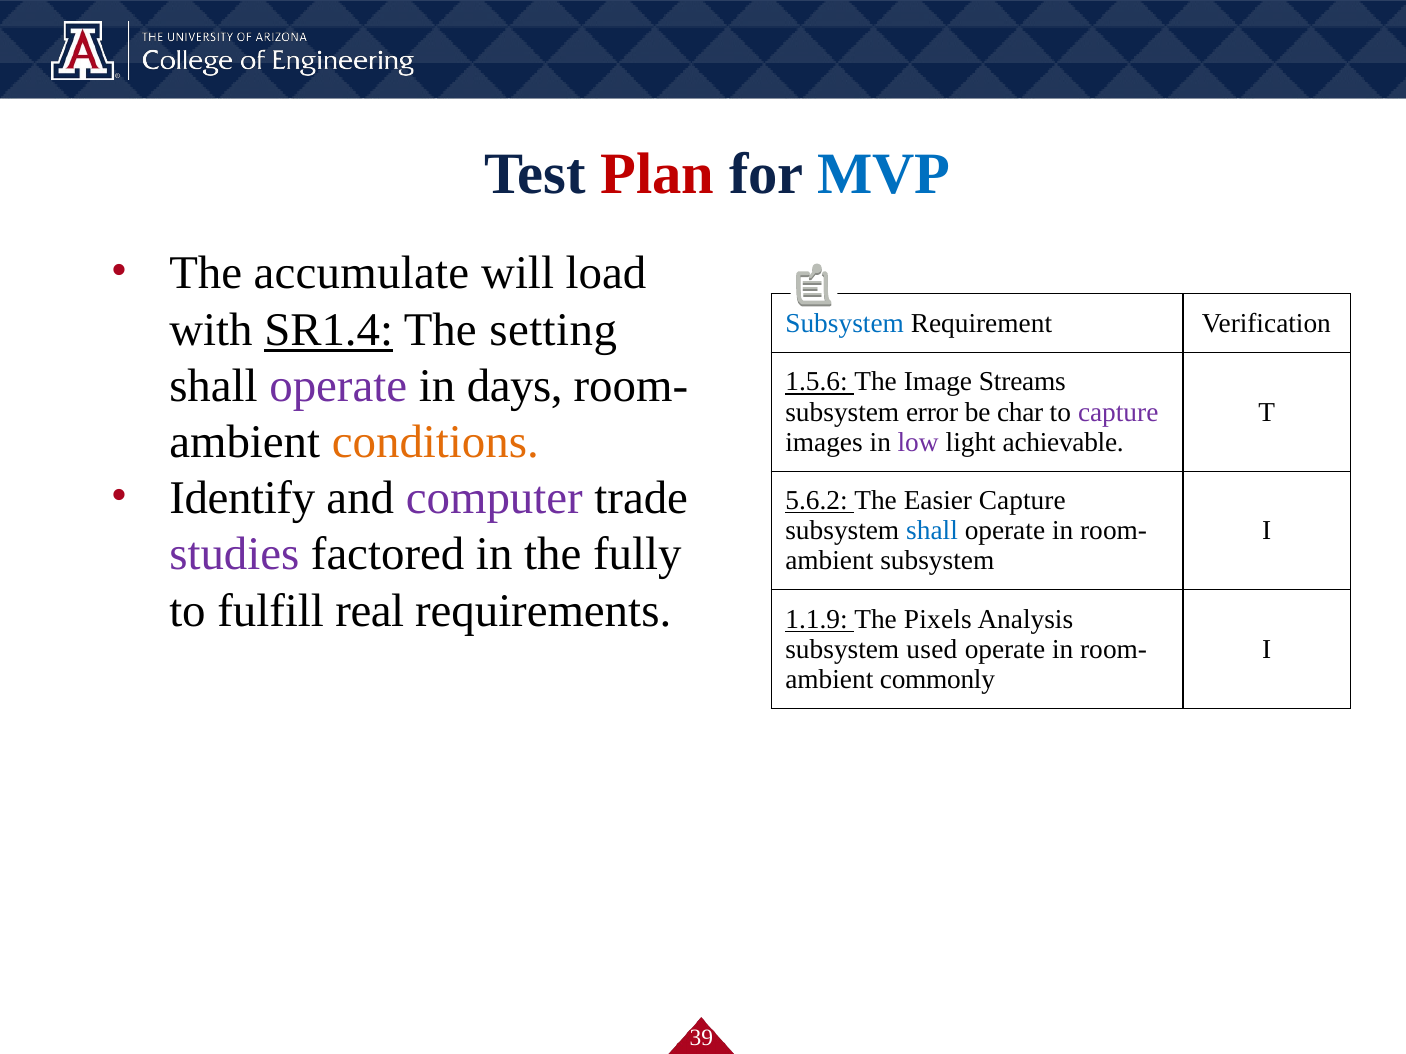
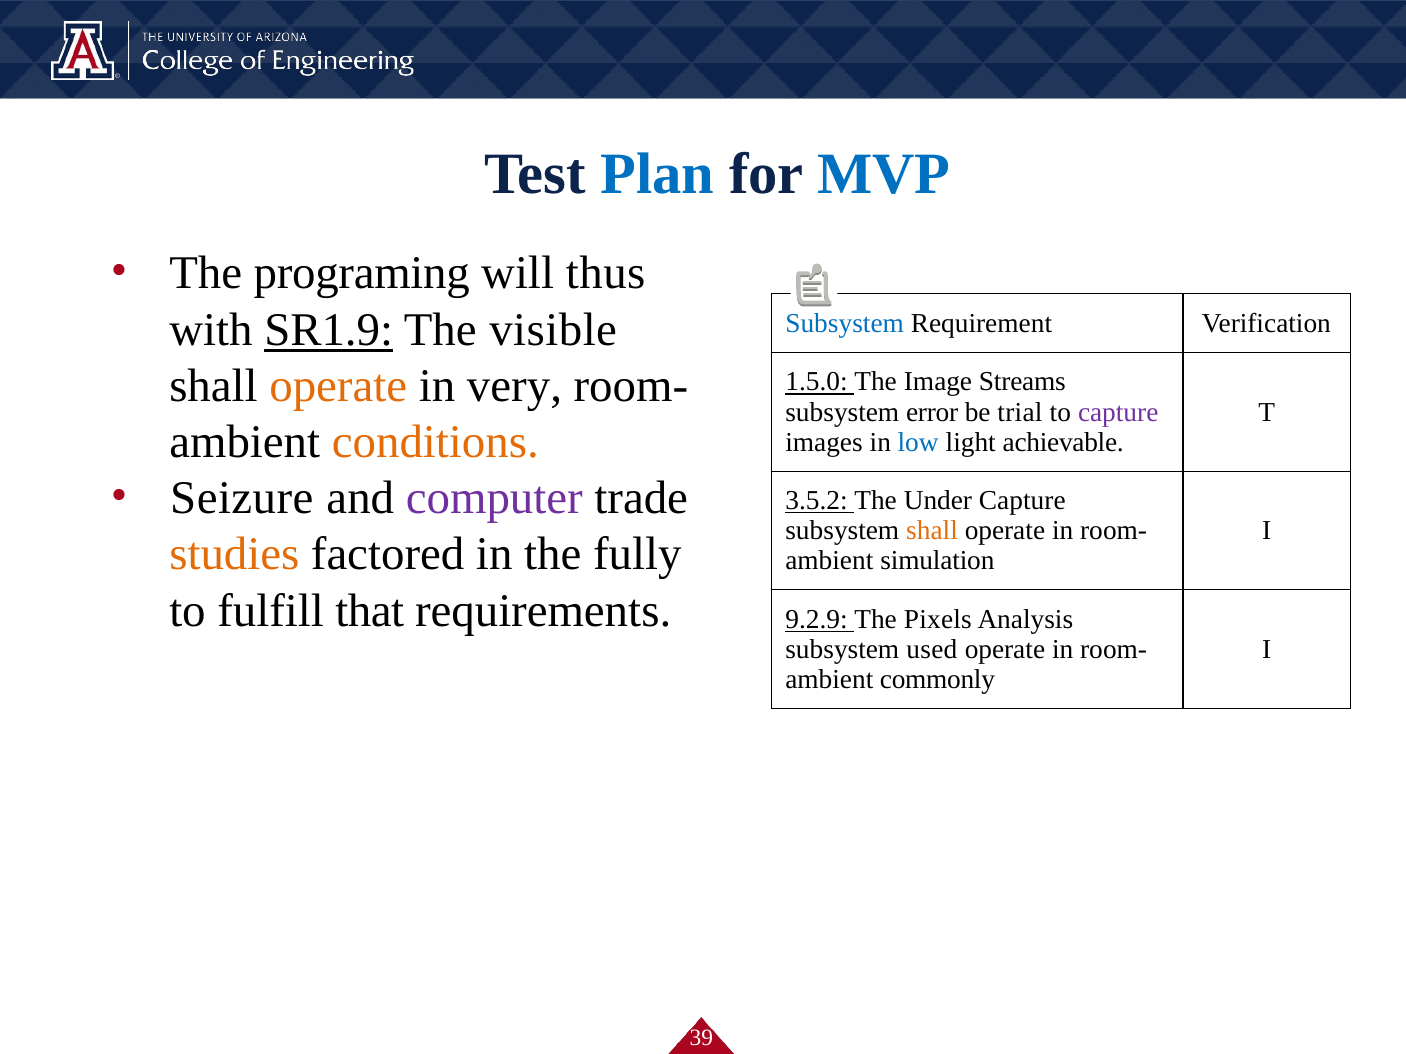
Plan colour: red -> blue
accumulate: accumulate -> programing
load: load -> thus
SR1.4: SR1.4 -> SR1.9
setting: setting -> visible
operate at (338, 386) colour: purple -> orange
days: days -> very
1.5.6: 1.5.6 -> 1.5.0
char: char -> trial
low colour: purple -> blue
Identify: Identify -> Seizure
5.6.2: 5.6.2 -> 3.5.2
Easier: Easier -> Under
shall at (932, 531) colour: blue -> orange
studies colour: purple -> orange
subsystem at (937, 561): subsystem -> simulation
real: real -> that
1.1.9: 1.1.9 -> 9.2.9
